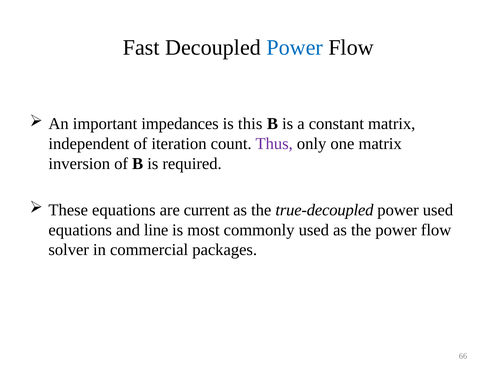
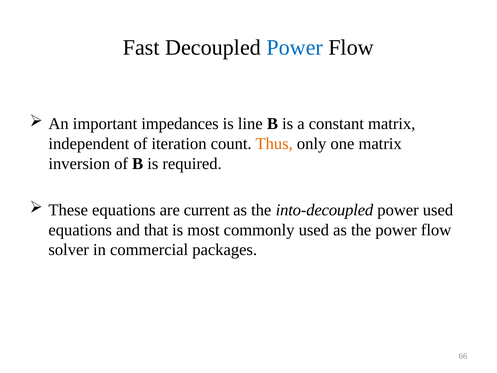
this: this -> line
Thus colour: purple -> orange
true-decoupled: true-decoupled -> into-decoupled
line: line -> that
